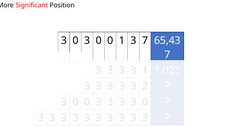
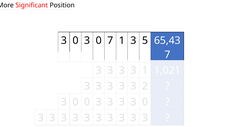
0 3 0 0: 0 -> 7
3 7: 7 -> 5
